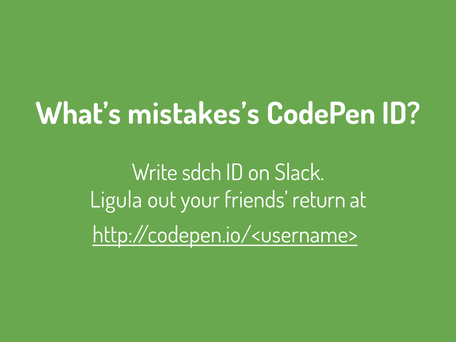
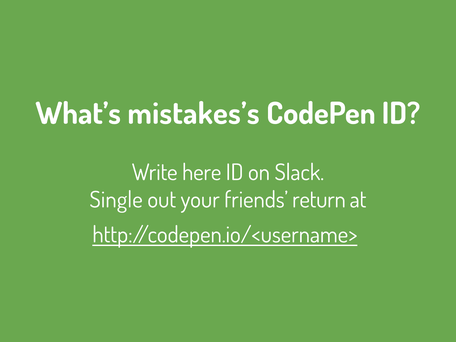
sdch: sdch -> here
Ligula: Ligula -> Single
